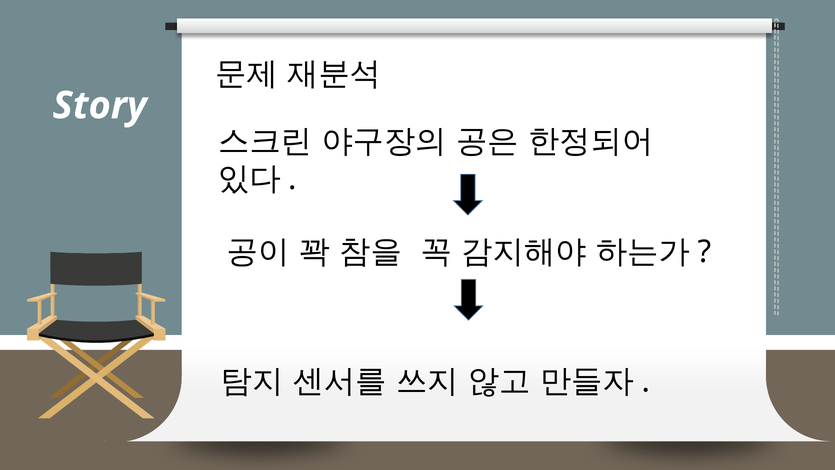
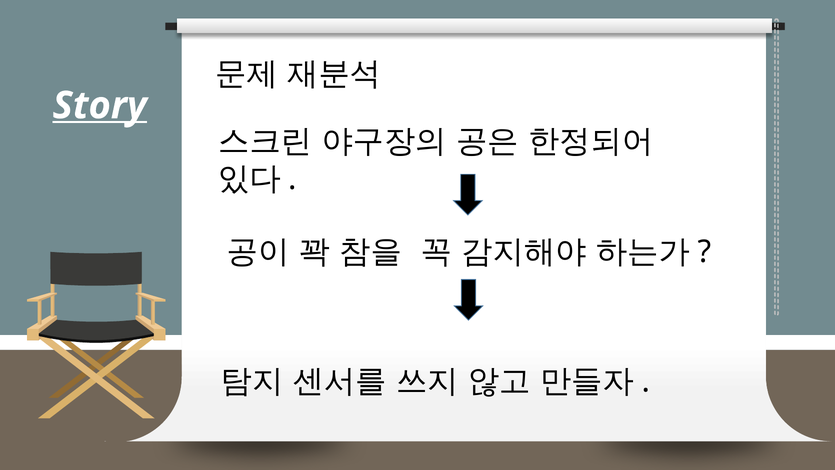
Story underline: none -> present
